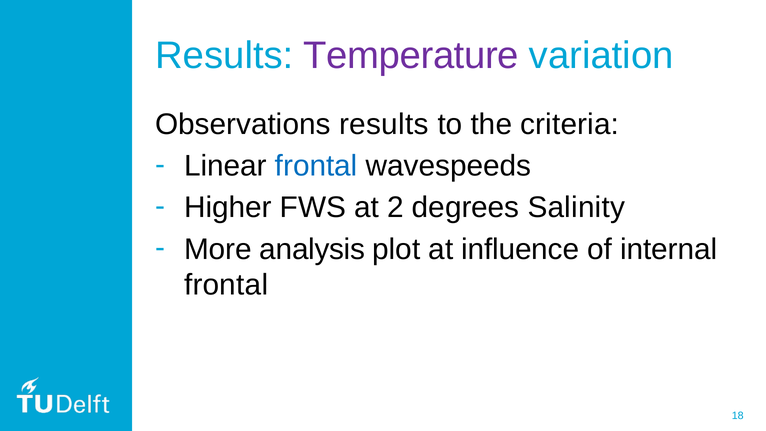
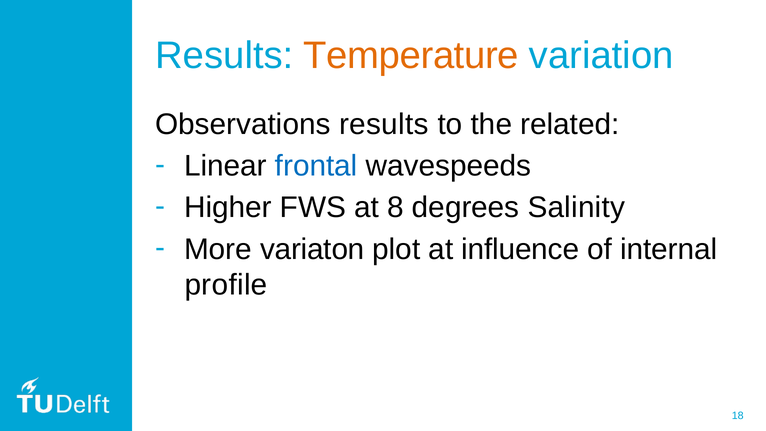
Temperature colour: purple -> orange
criteria: criteria -> related
2: 2 -> 8
analysis: analysis -> variaton
frontal at (226, 285): frontal -> profile
